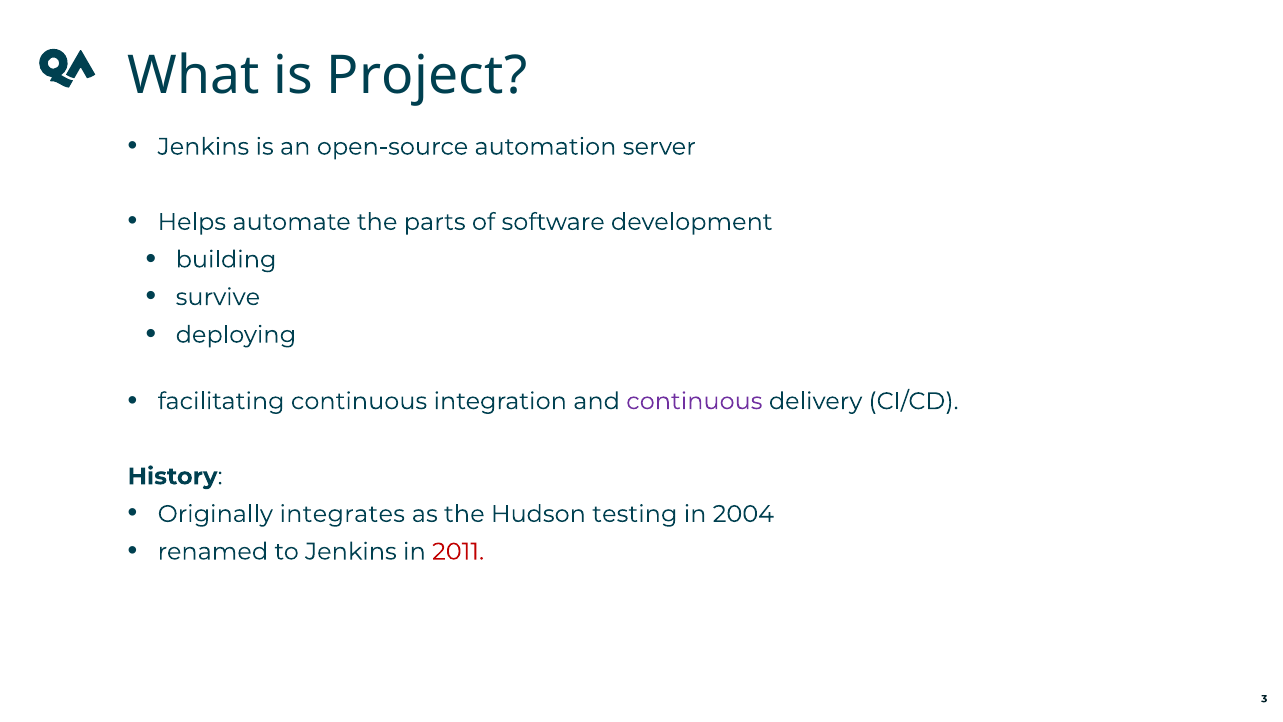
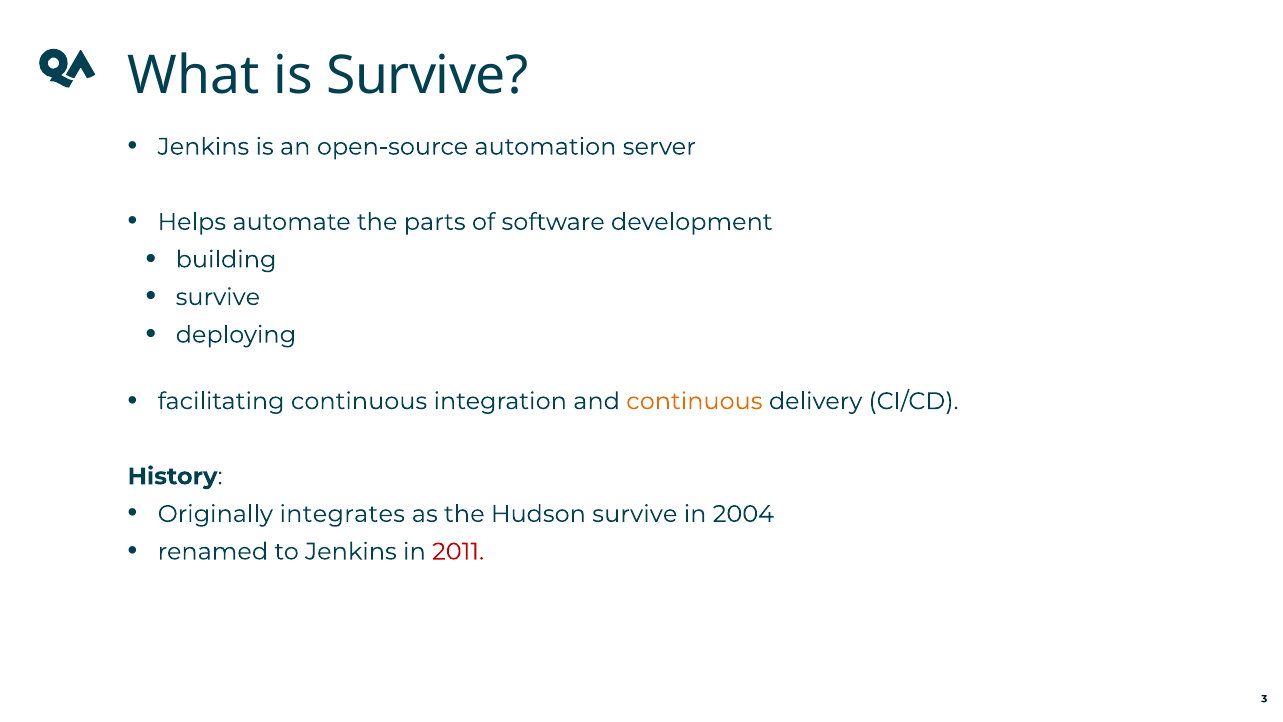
is Project: Project -> Survive
continuous at (694, 401) colour: purple -> orange
Hudson testing: testing -> survive
